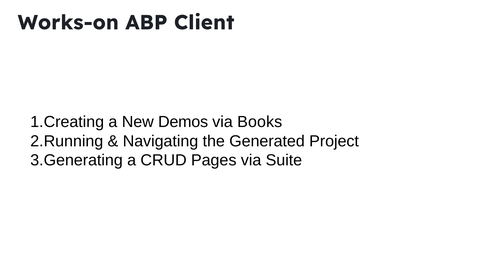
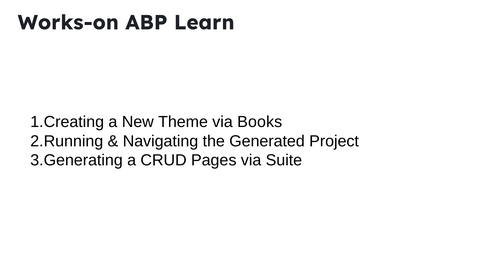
Client: Client -> Learn
Demos: Demos -> Theme
